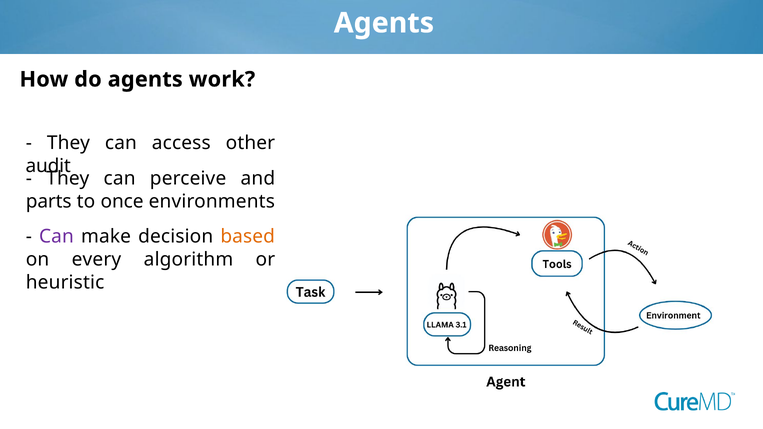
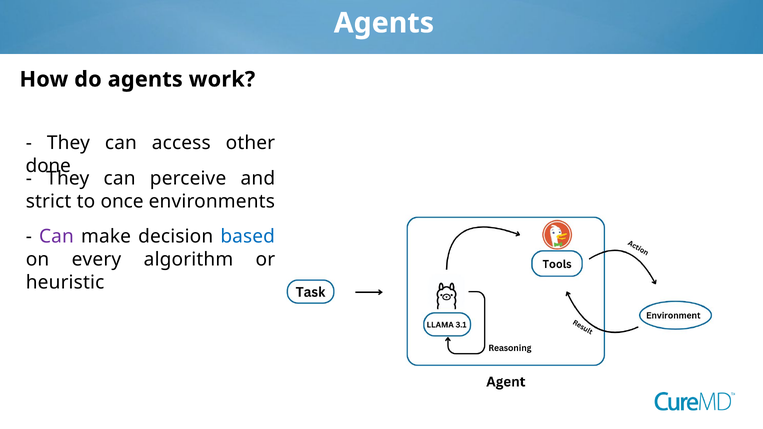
audit: audit -> done
parts: parts -> strict
based colour: orange -> blue
